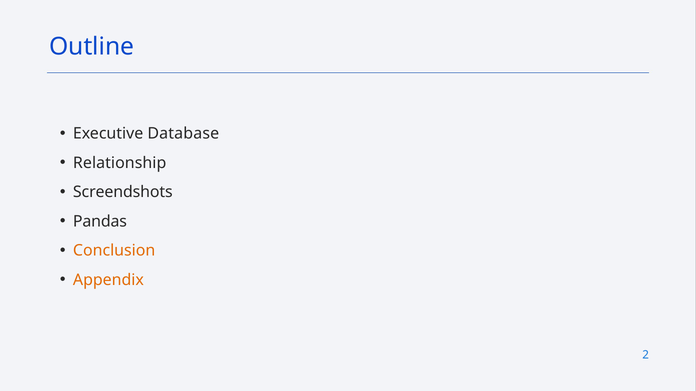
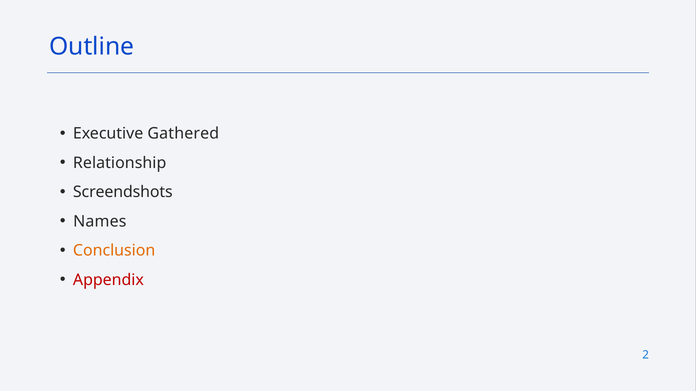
Database: Database -> Gathered
Pandas: Pandas -> Names
Appendix colour: orange -> red
